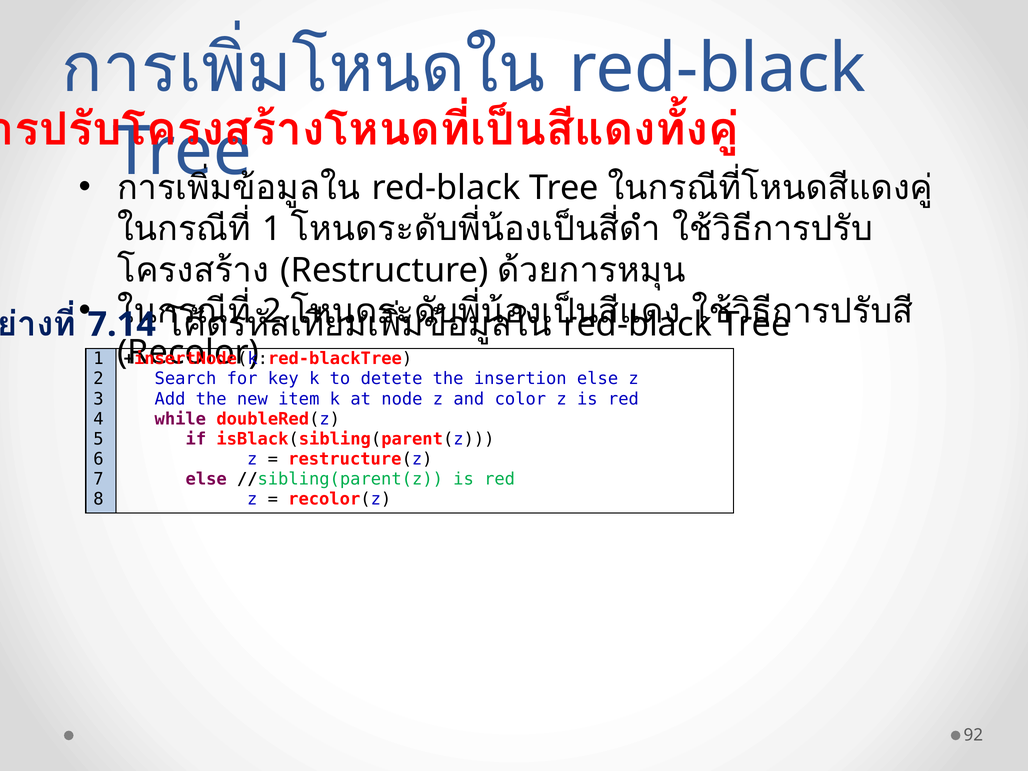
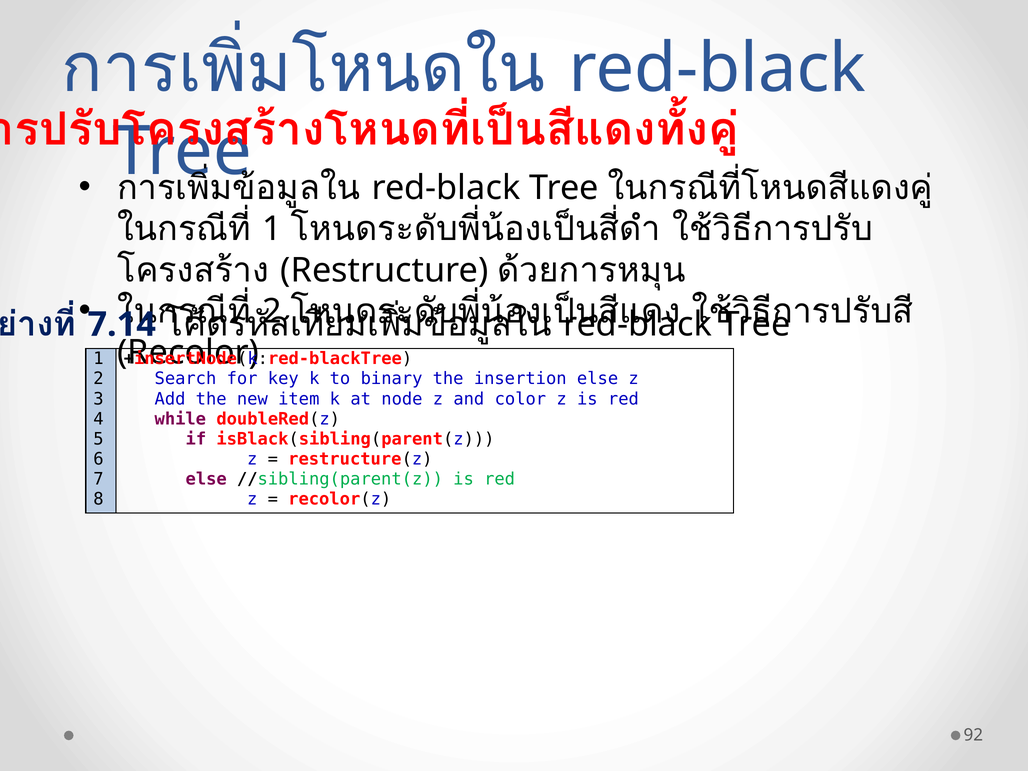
detete: detete -> binary
